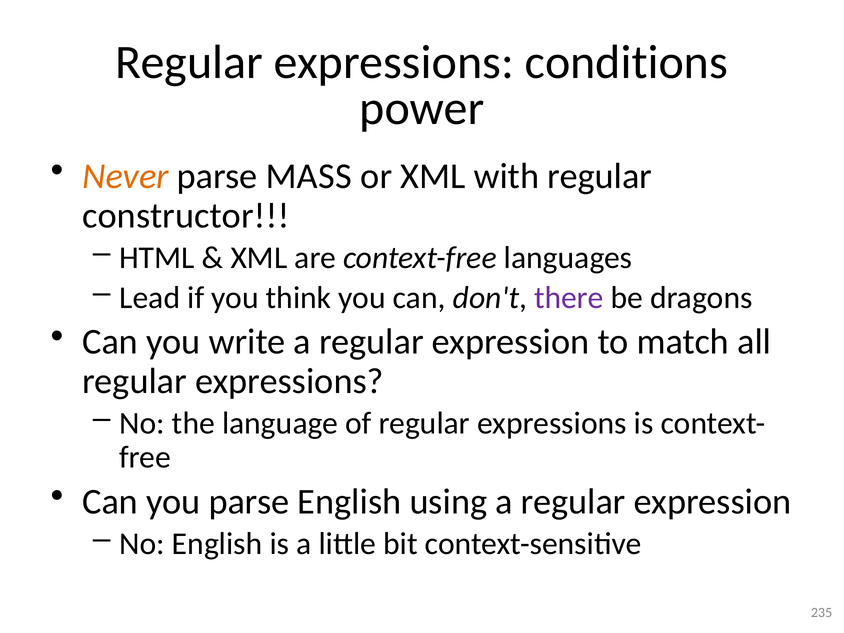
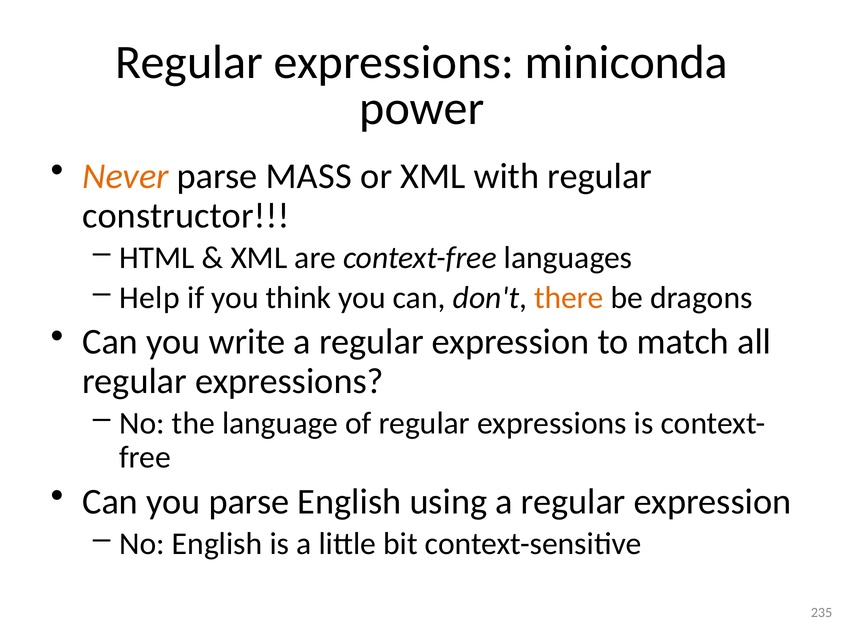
conditions: conditions -> miniconda
Lead: Lead -> Help
there colour: purple -> orange
